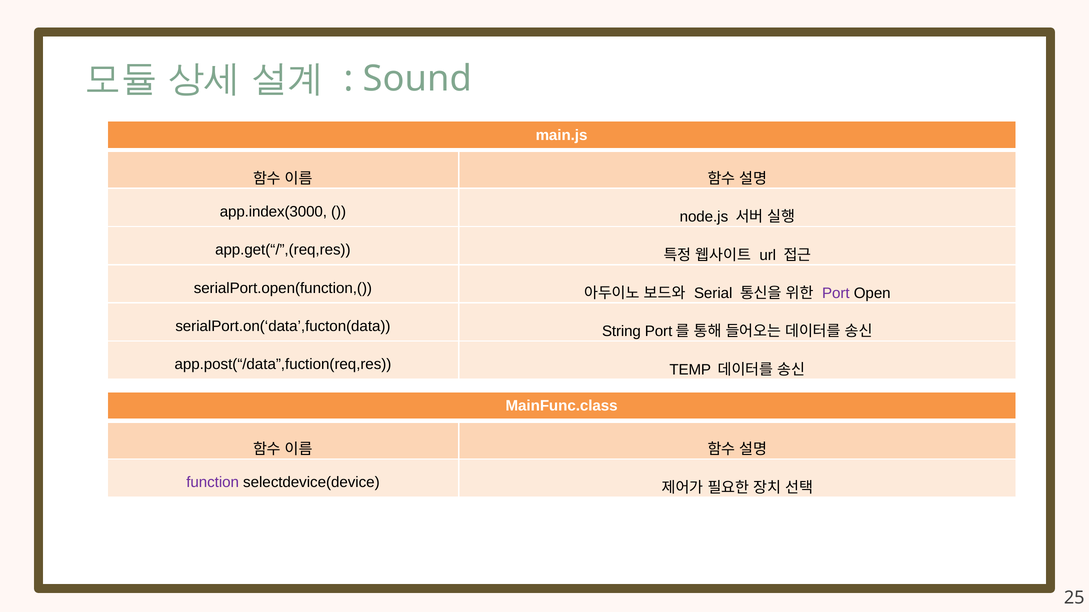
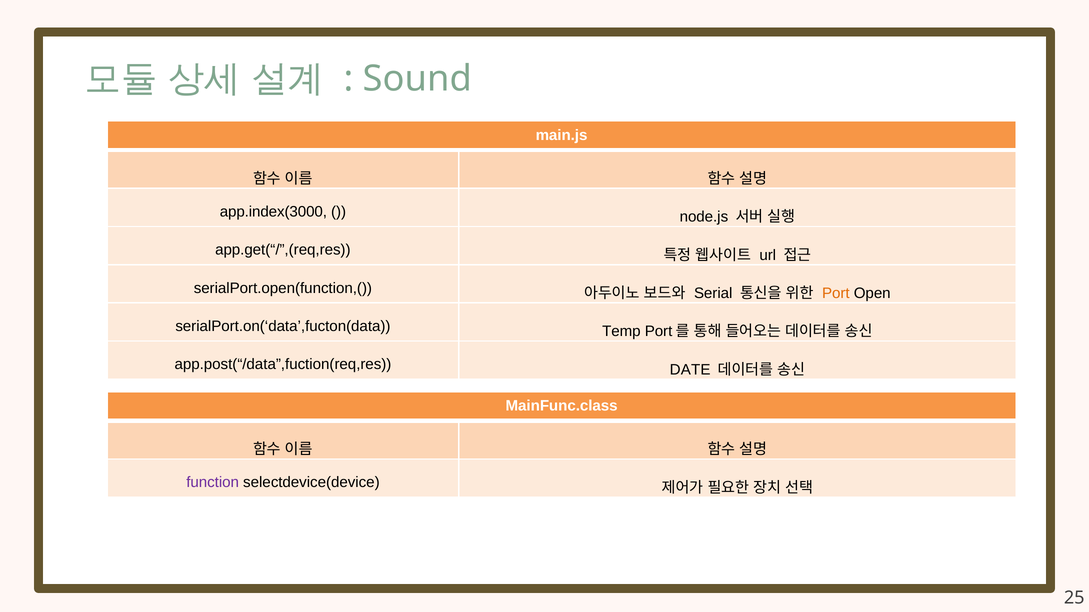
Port colour: purple -> orange
String: String -> Temp
TEMP: TEMP -> DATE
